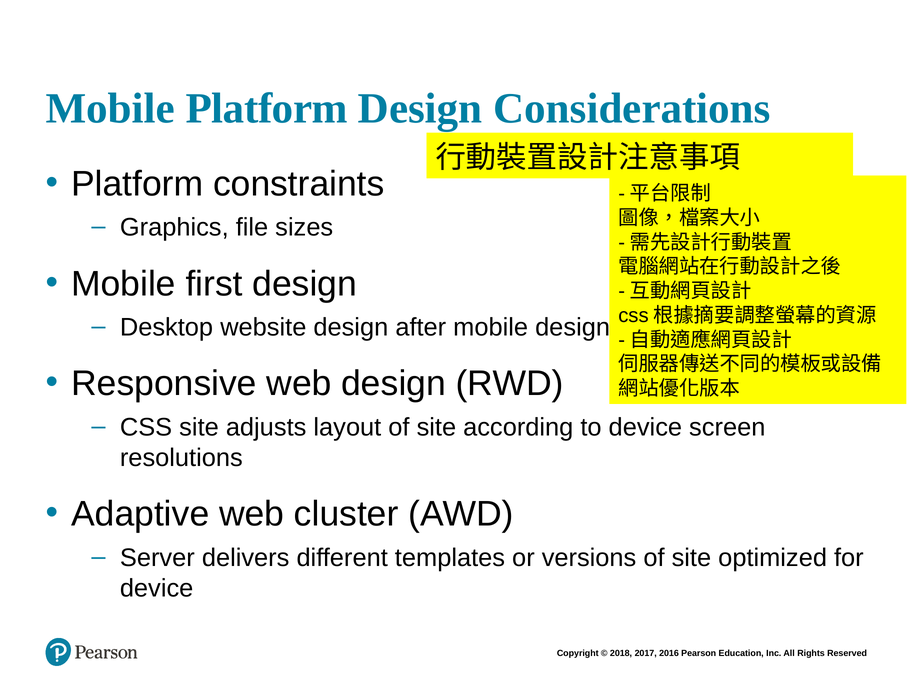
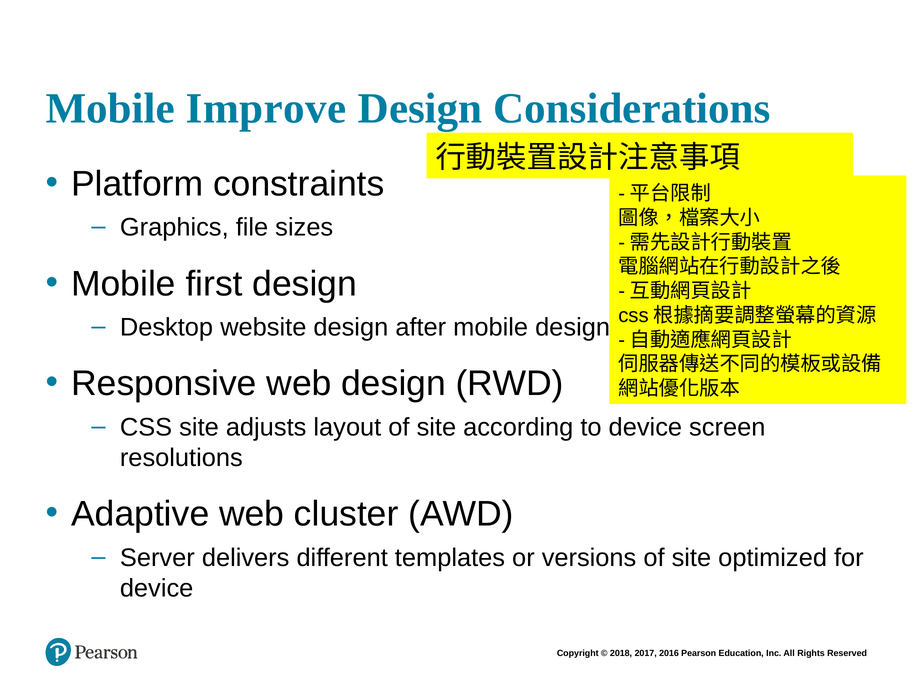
Mobile Platform: Platform -> Improve
